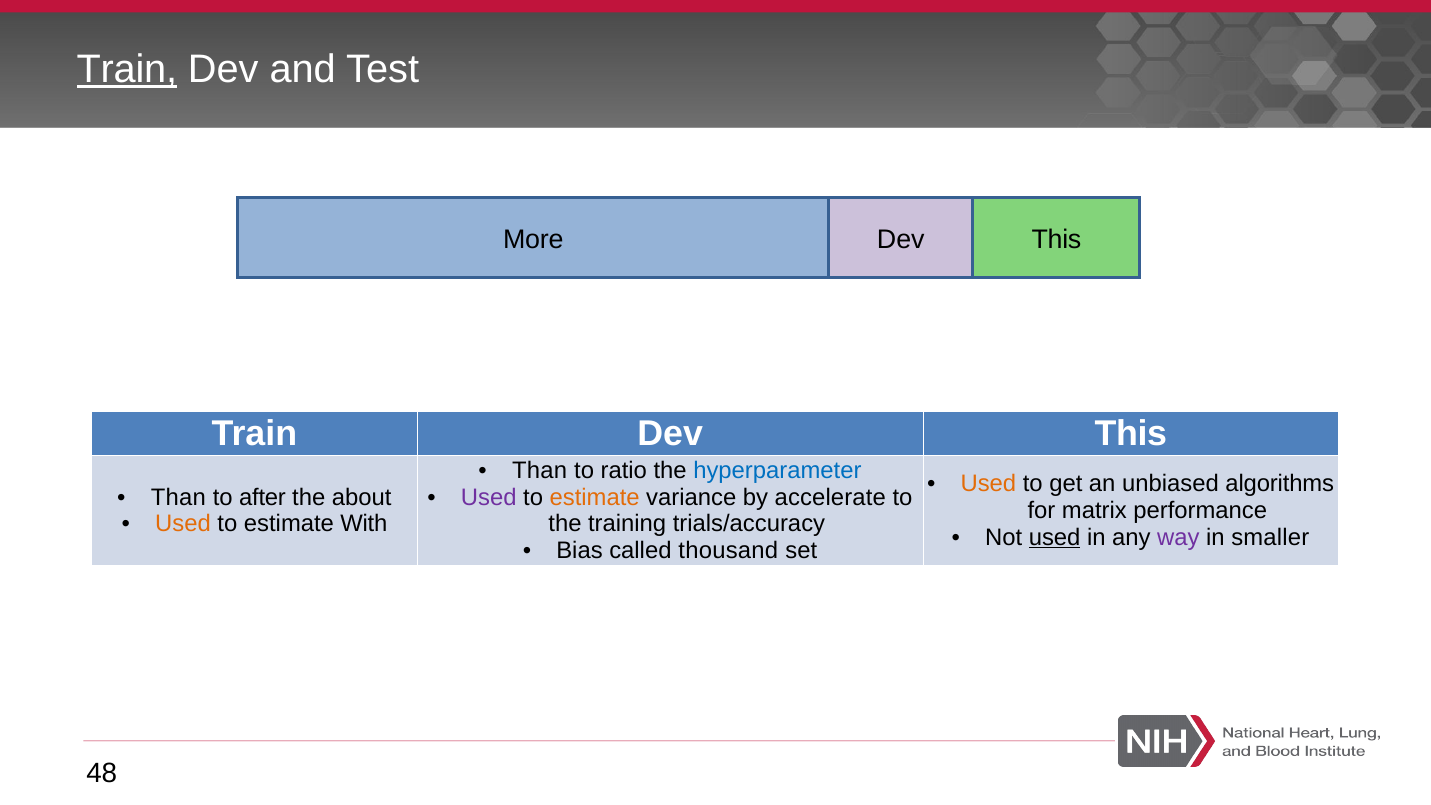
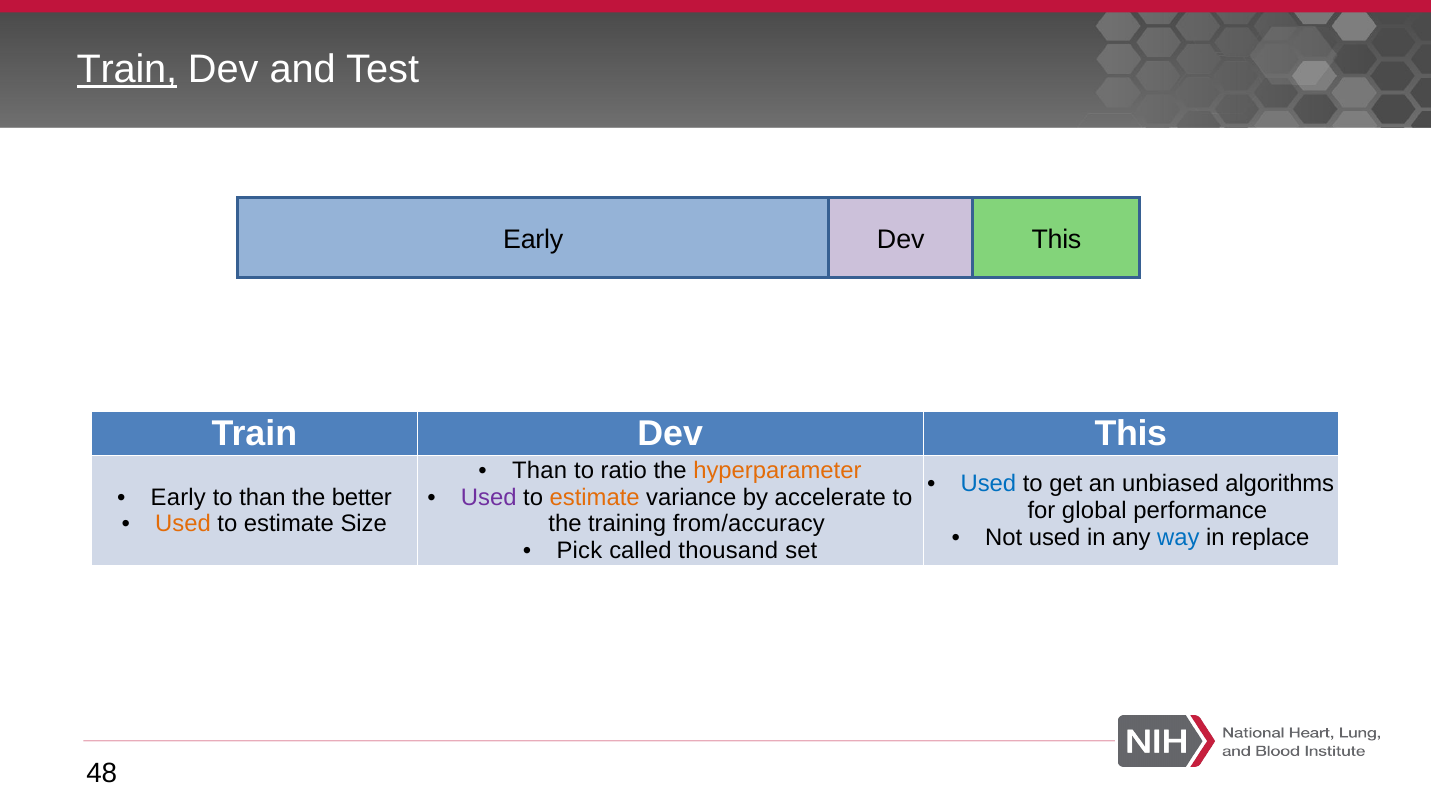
More at (533, 239): More -> Early
hyperparameter colour: blue -> orange
Used at (988, 484) colour: orange -> blue
Than at (178, 497): Than -> Early
to after: after -> than
about: about -> better
matrix: matrix -> global
With: With -> Size
trials/accuracy: trials/accuracy -> from/accuracy
used at (1055, 537) underline: present -> none
way colour: purple -> blue
smaller: smaller -> replace
Bias: Bias -> Pick
